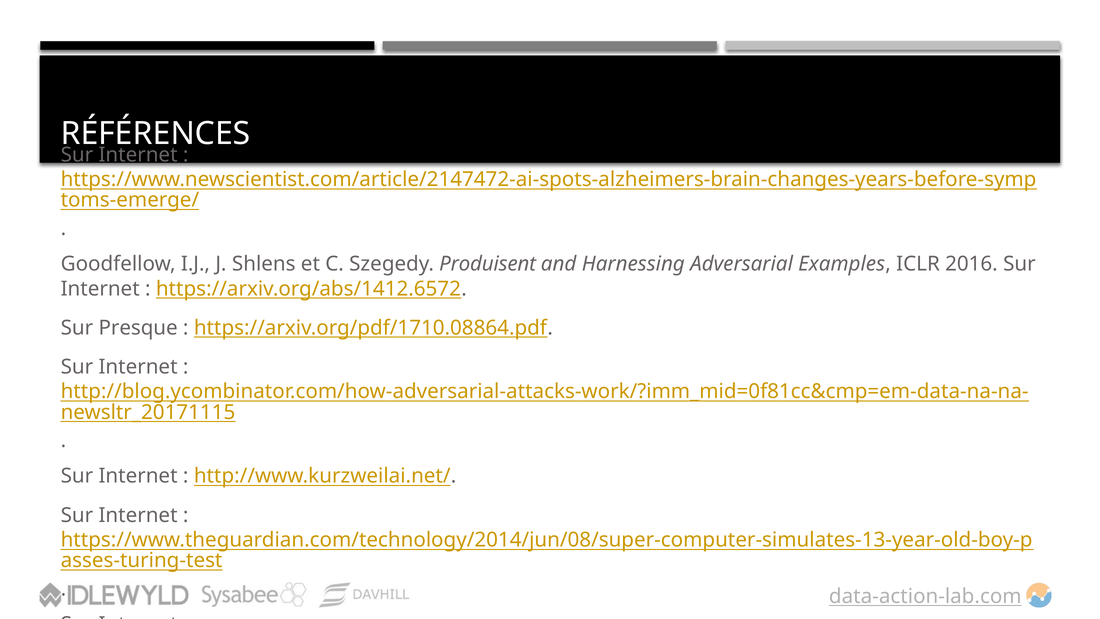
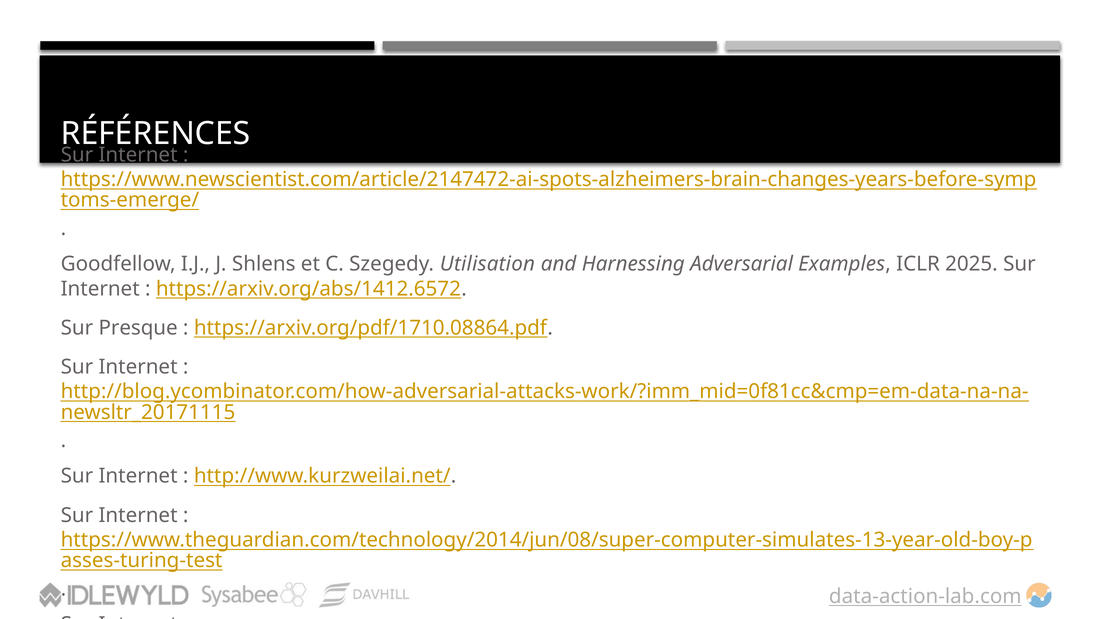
Produisent: Produisent -> Utilisation
2016: 2016 -> 2025
